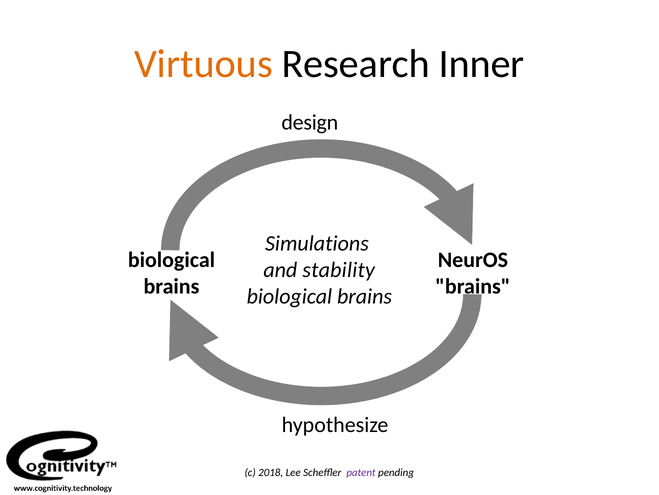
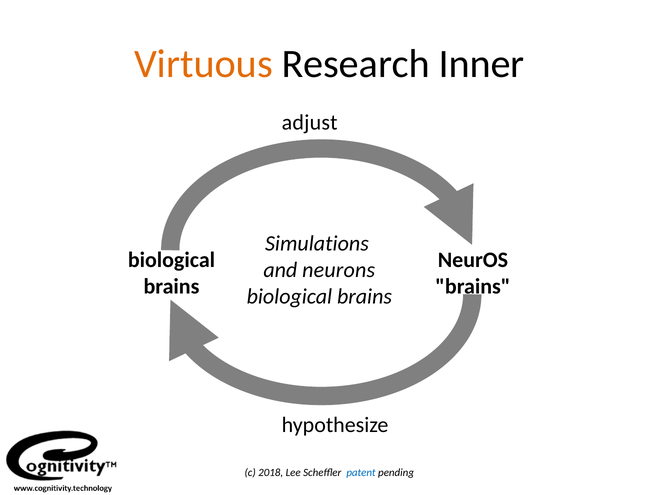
design: design -> adjust
stability: stability -> neurons
patent colour: purple -> blue
